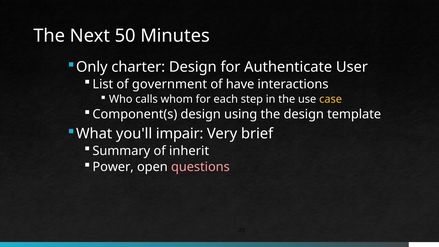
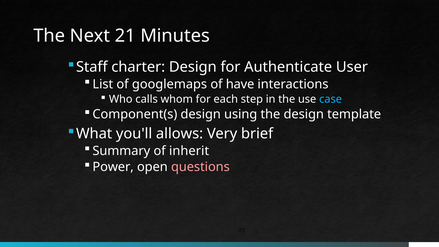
50: 50 -> 21
Only: Only -> Staff
government: government -> googlemaps
case colour: yellow -> light blue
impair: impair -> allows
